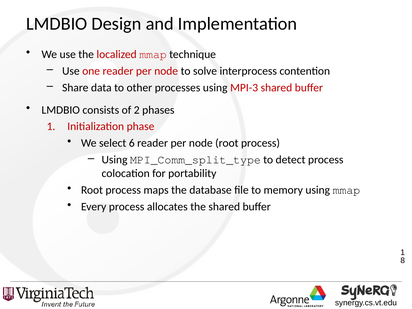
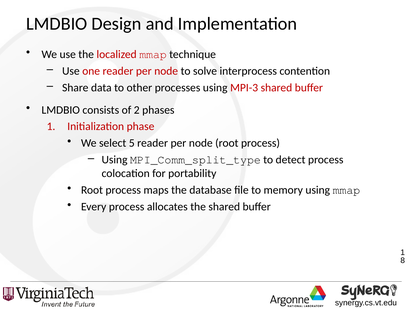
6: 6 -> 5
